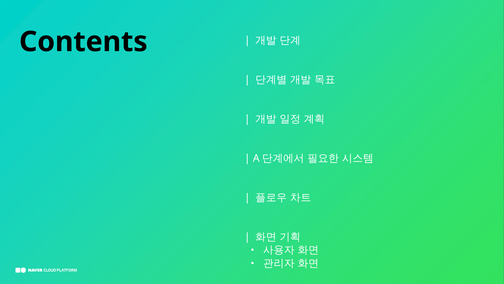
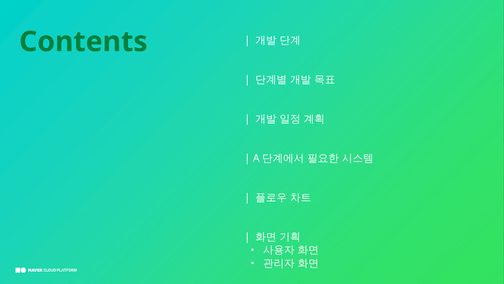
Contents colour: black -> green
